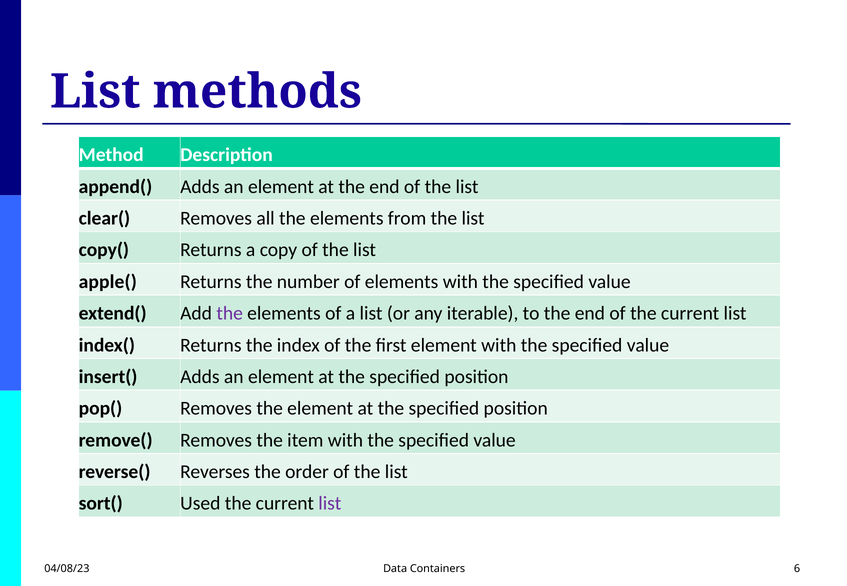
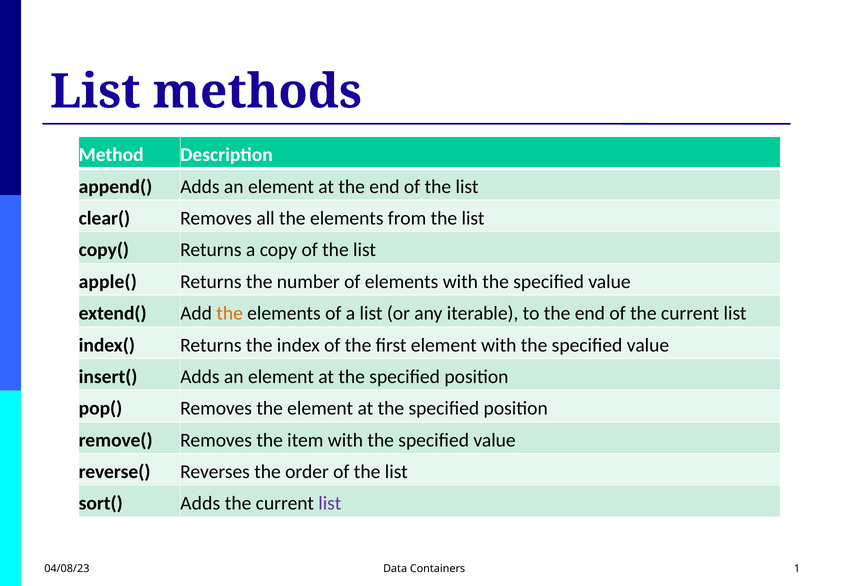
the at (230, 314) colour: purple -> orange
sort( Used: Used -> Adds
6: 6 -> 1
